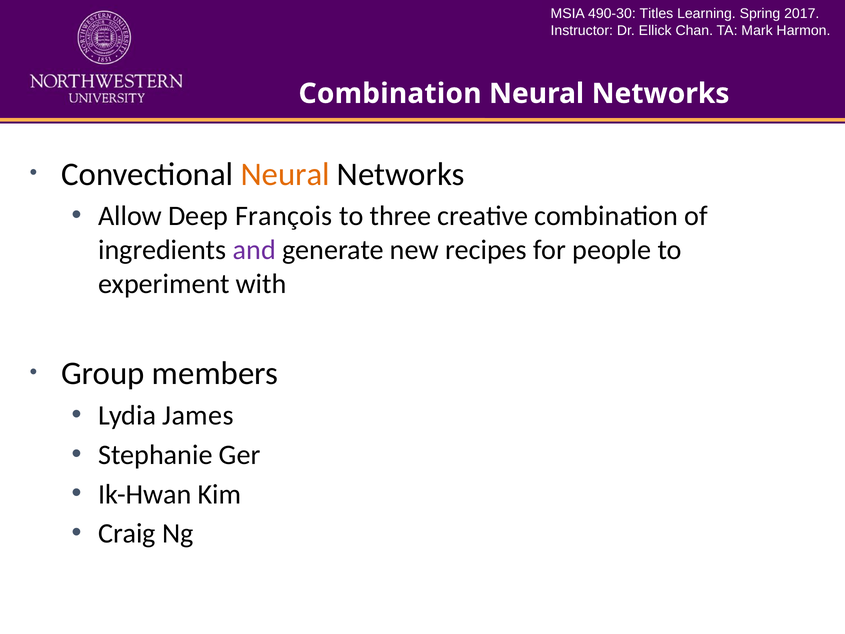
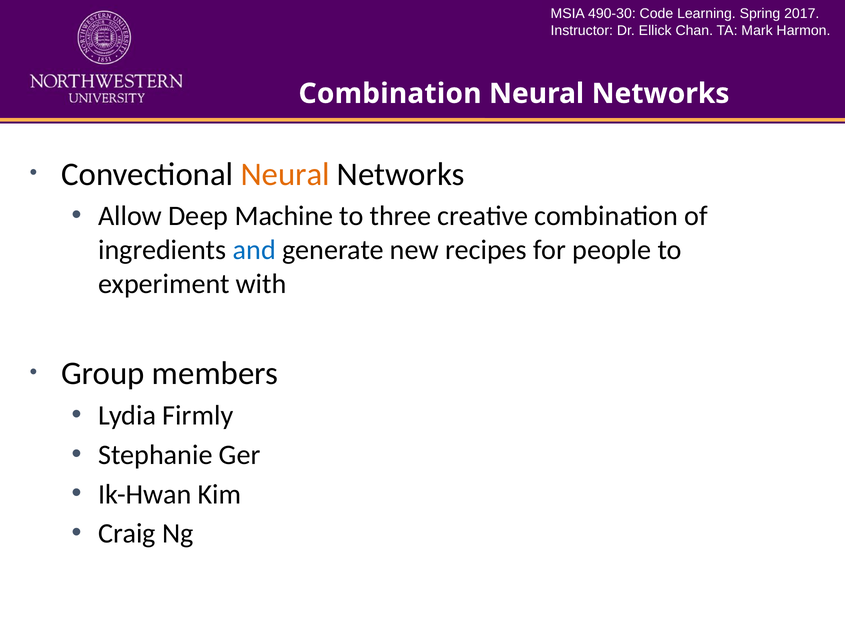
Titles: Titles -> Code
François: François -> Machine
and colour: purple -> blue
James: James -> Firmly
